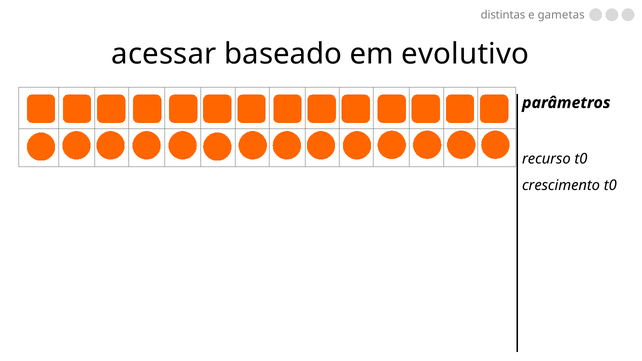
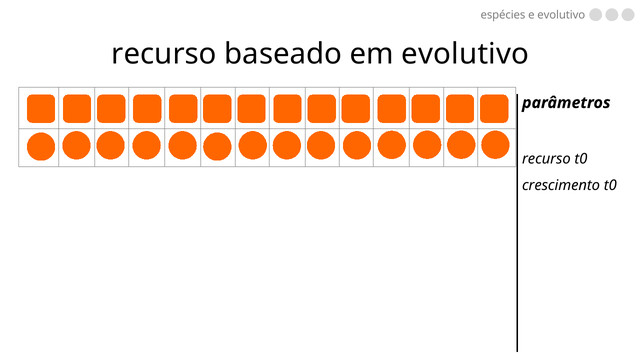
distintas: distintas -> espécies
e gametas: gametas -> evolutivo
acessar at (164, 54): acessar -> recurso
